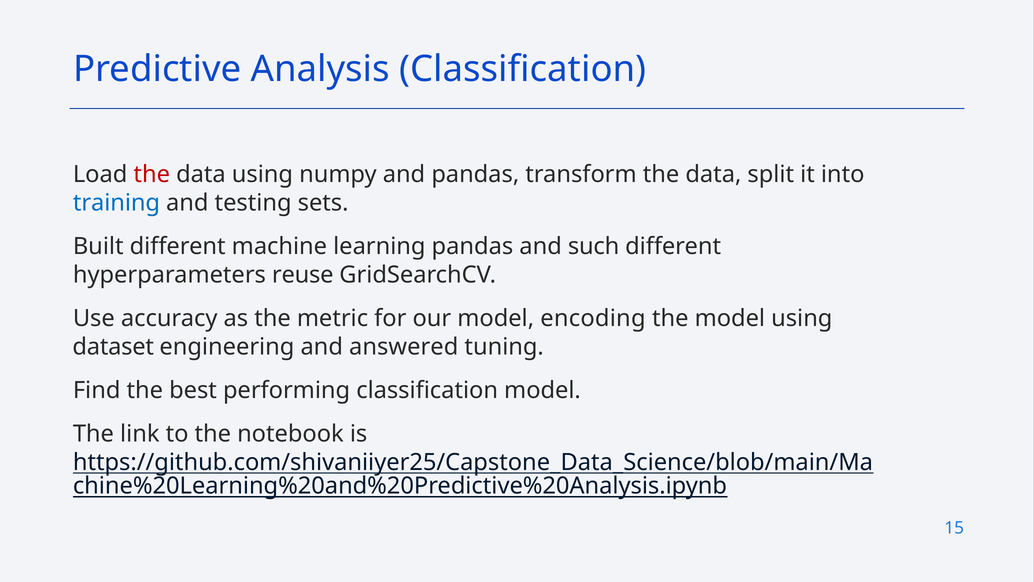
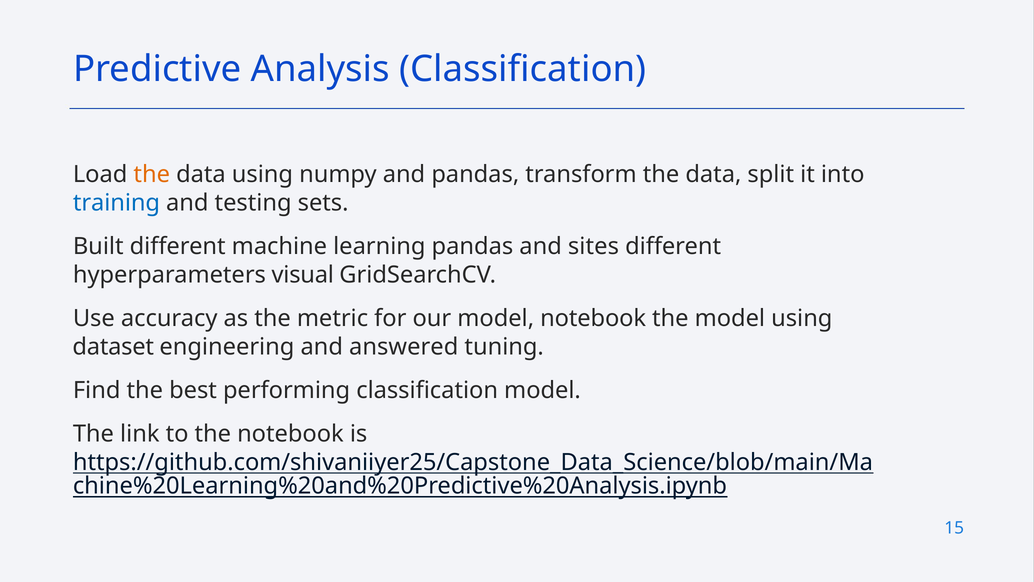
the at (152, 174) colour: red -> orange
such: such -> sites
reuse: reuse -> visual
model encoding: encoding -> notebook
